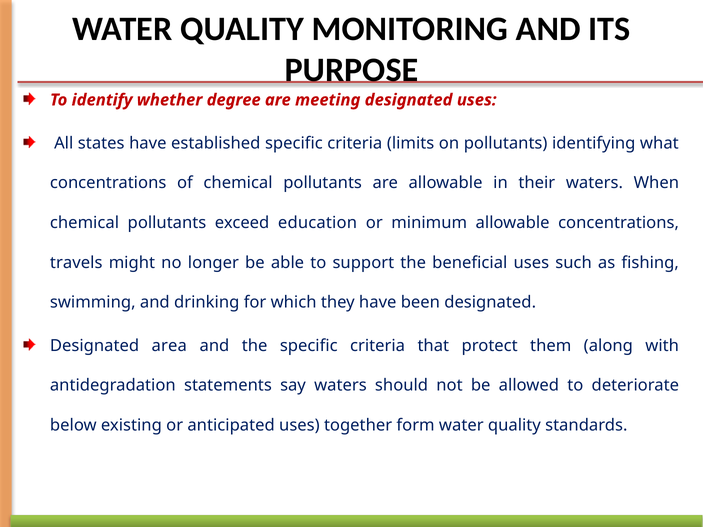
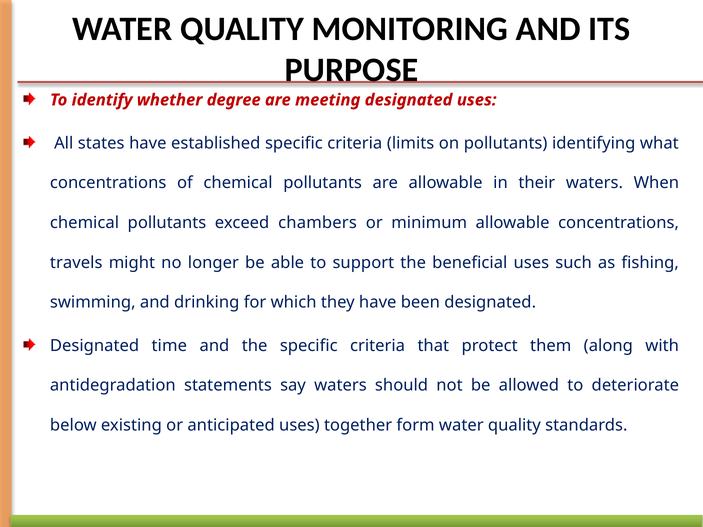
education: education -> chambers
area: area -> time
